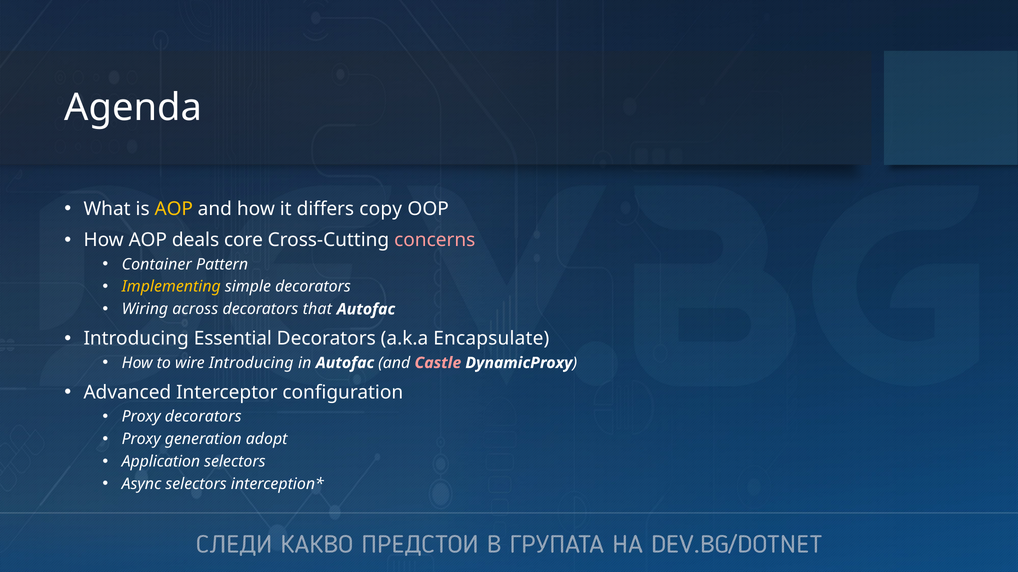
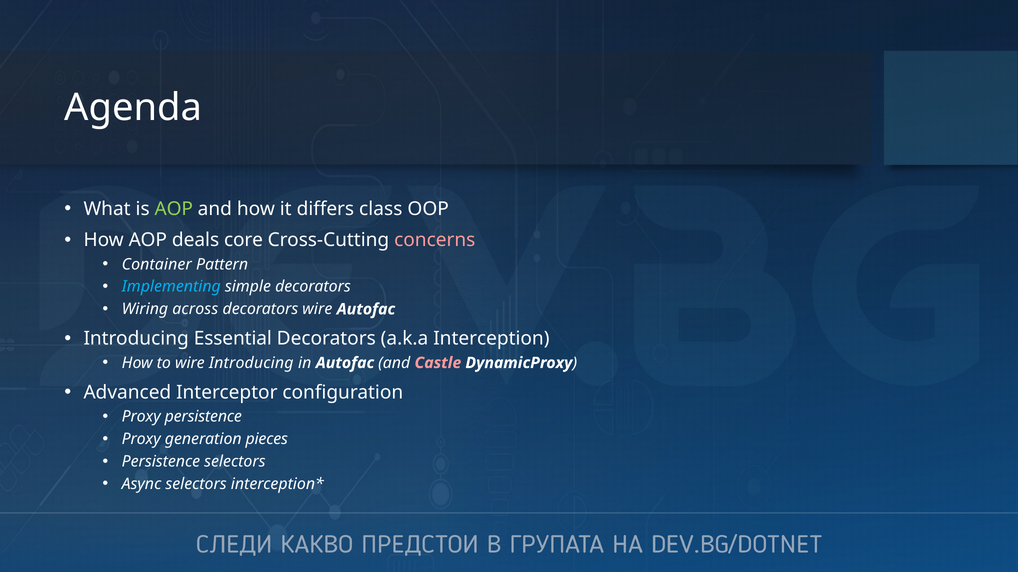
AOP at (174, 209) colour: yellow -> light green
copy: copy -> class
Implementing colour: yellow -> light blue
decorators that: that -> wire
Encapsulate: Encapsulate -> Interception
Proxy decorators: decorators -> persistence
adopt: adopt -> pieces
Application at (161, 462): Application -> Persistence
